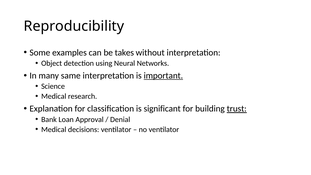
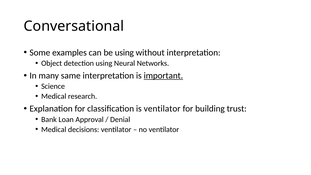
Reproducibility: Reproducibility -> Conversational
be takes: takes -> using
is significant: significant -> ventilator
trust underline: present -> none
